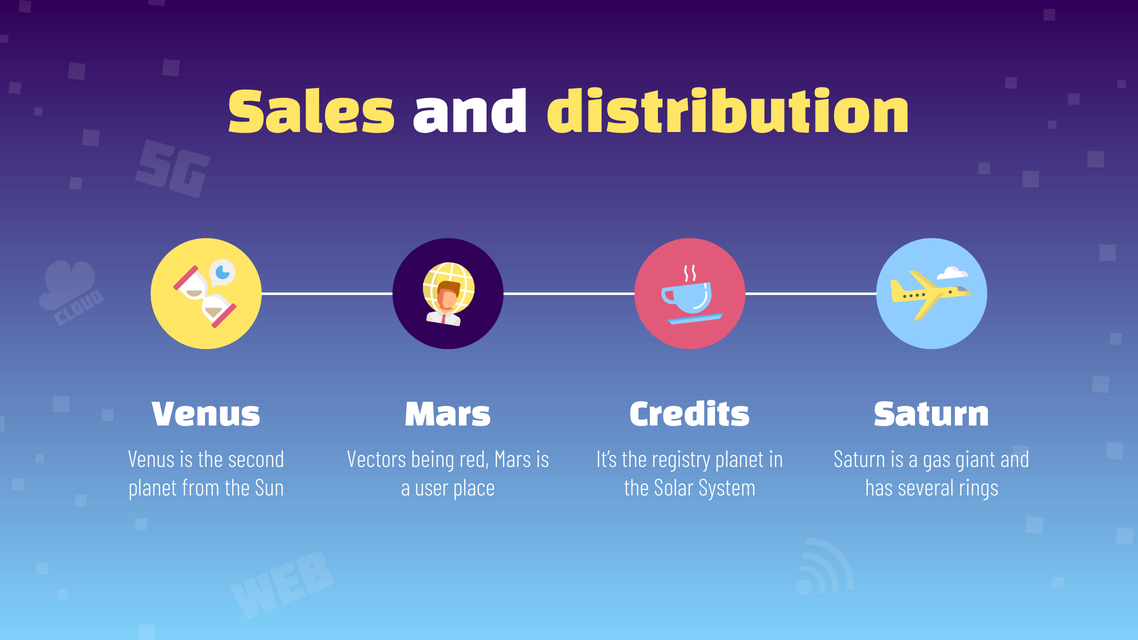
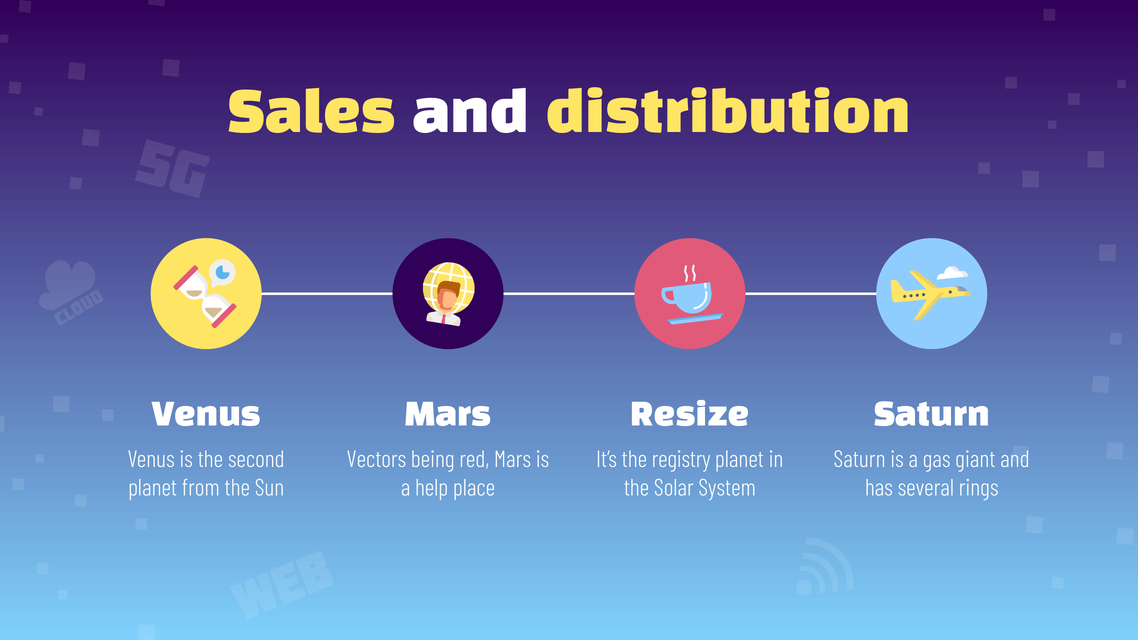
Credits: Credits -> Resize
user: user -> help
